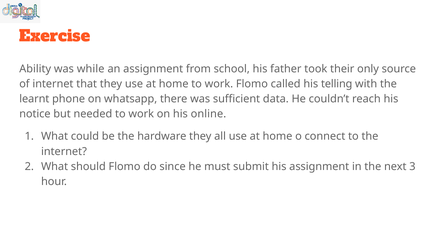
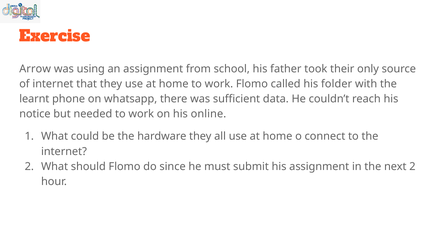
Ability: Ability -> Arrow
while: while -> using
telling: telling -> folder
next 3: 3 -> 2
